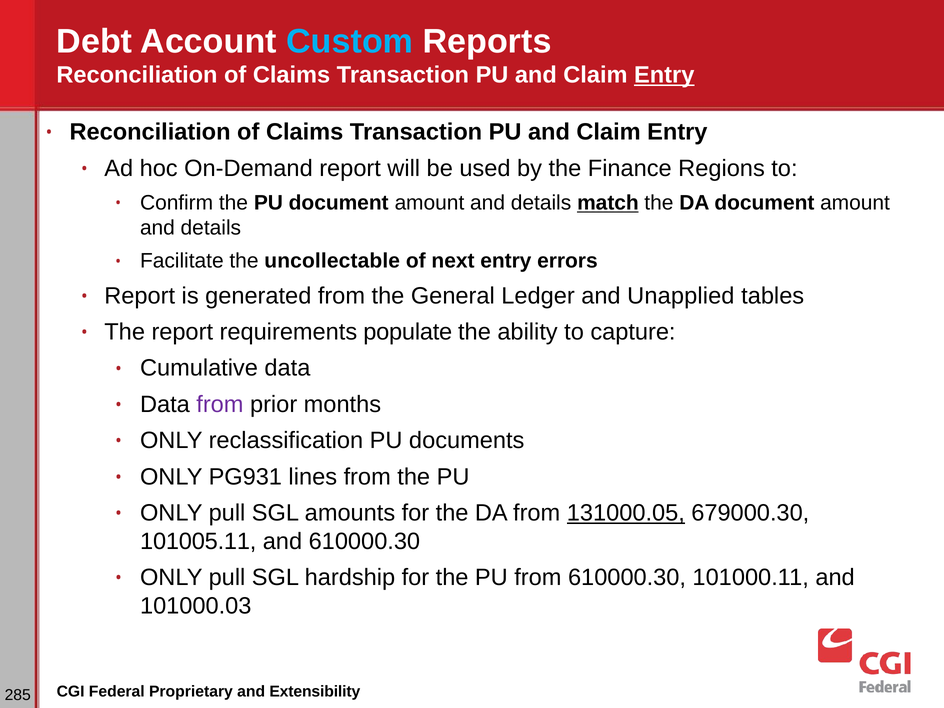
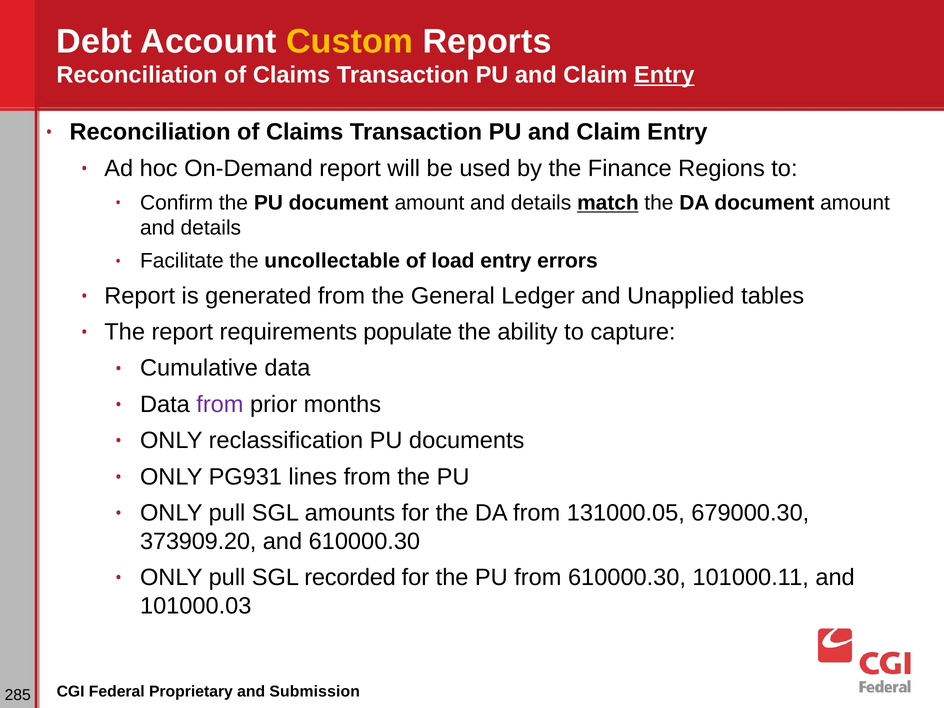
Custom colour: light blue -> yellow
next: next -> load
131000.05 underline: present -> none
101005.11: 101005.11 -> 373909.20
hardship: hardship -> recorded
Extensibility: Extensibility -> Submission
